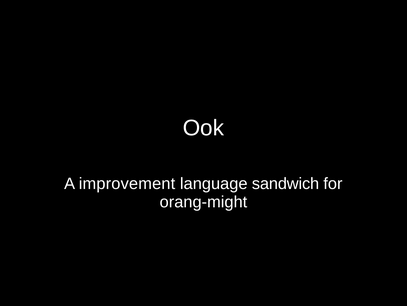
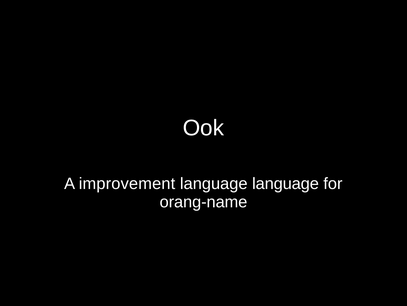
language sandwich: sandwich -> language
orang-might: orang-might -> orang-name
